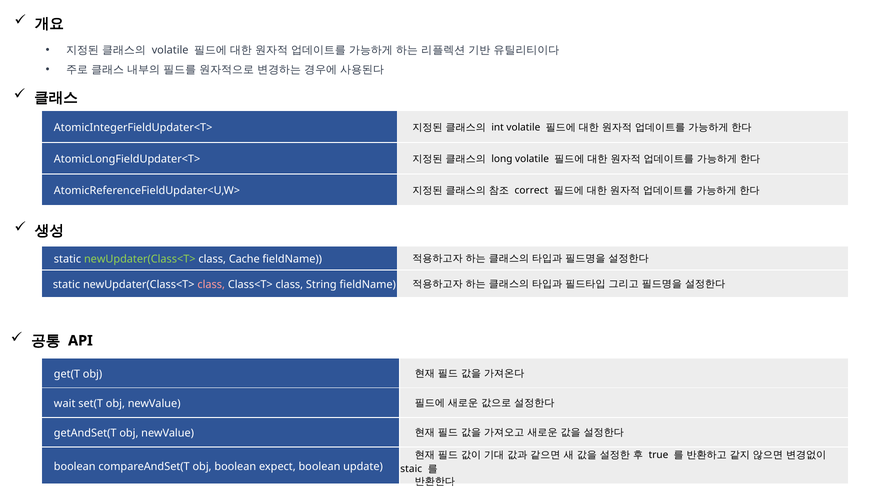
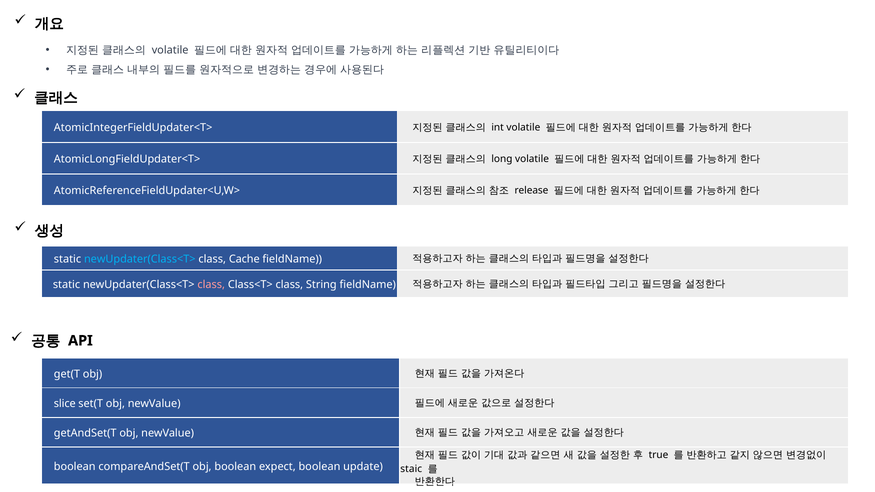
correct: correct -> release
newUpdater(Class<T> at (140, 259) colour: light green -> light blue
wait: wait -> slice
